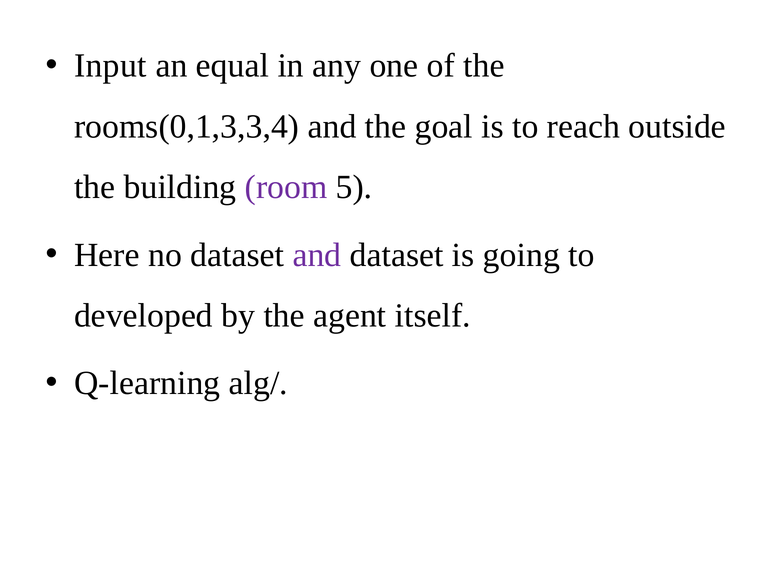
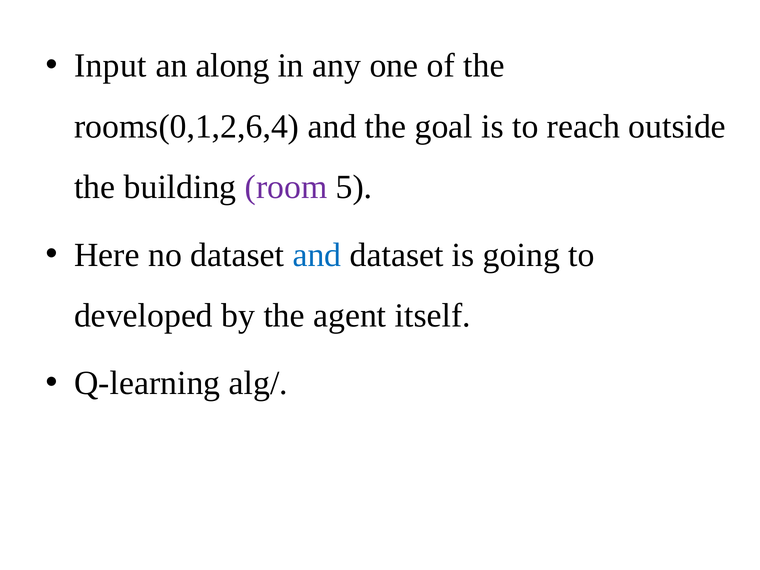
equal: equal -> along
rooms(0,1,3,3,4: rooms(0,1,3,3,4 -> rooms(0,1,2,6,4
and at (317, 255) colour: purple -> blue
